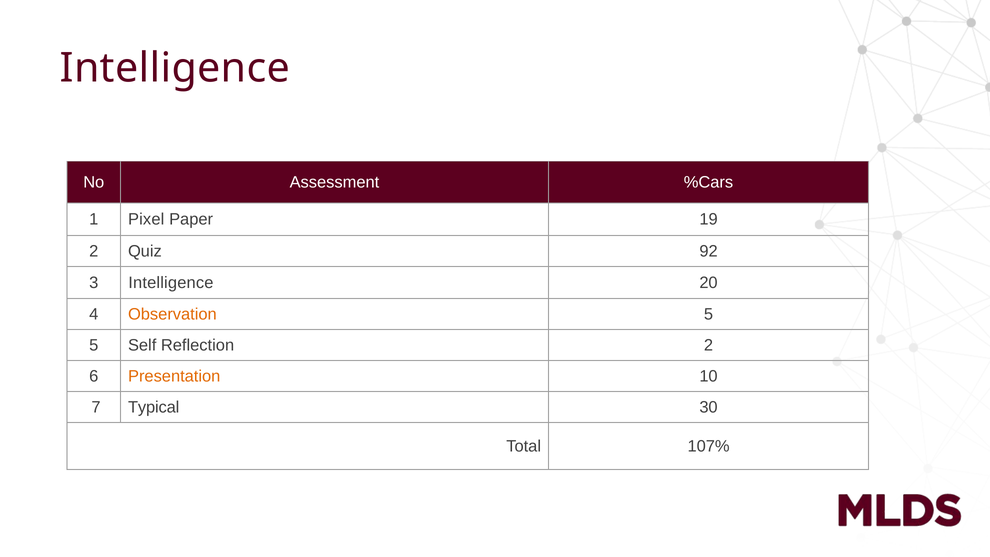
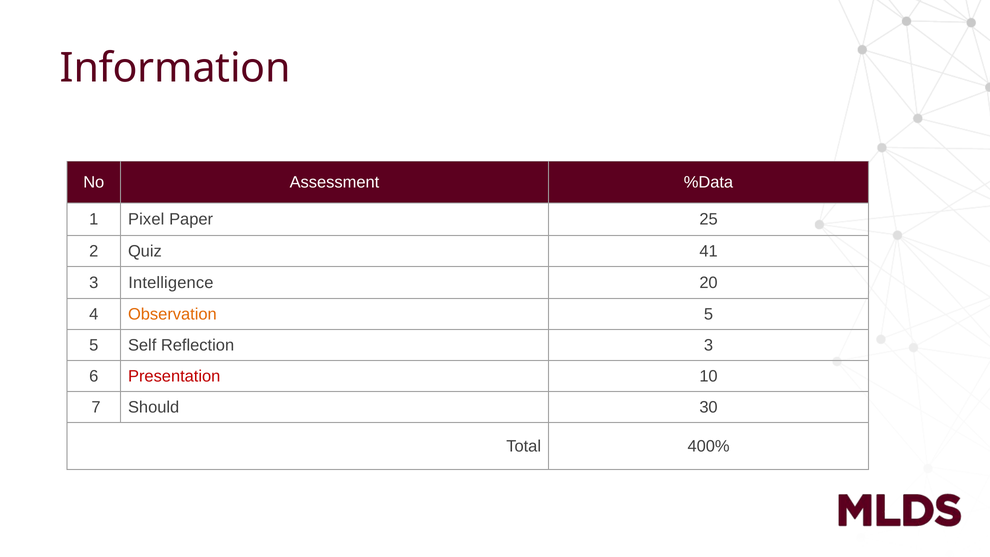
Intelligence at (175, 68): Intelligence -> Information
%Cars: %Cars -> %Data
19: 19 -> 25
92: 92 -> 41
Reflection 2: 2 -> 3
Presentation colour: orange -> red
Typical: Typical -> Should
107%: 107% -> 400%
